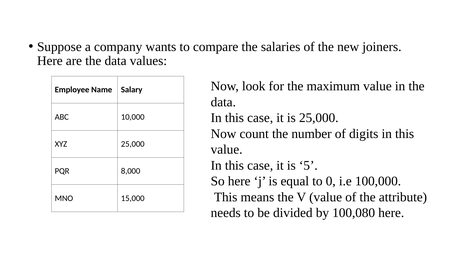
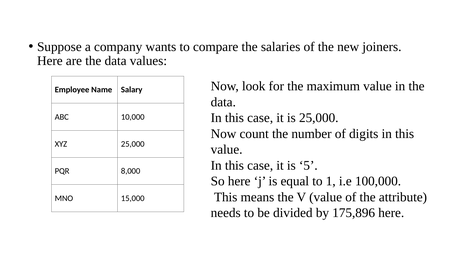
0: 0 -> 1
100,080: 100,080 -> 175,896
